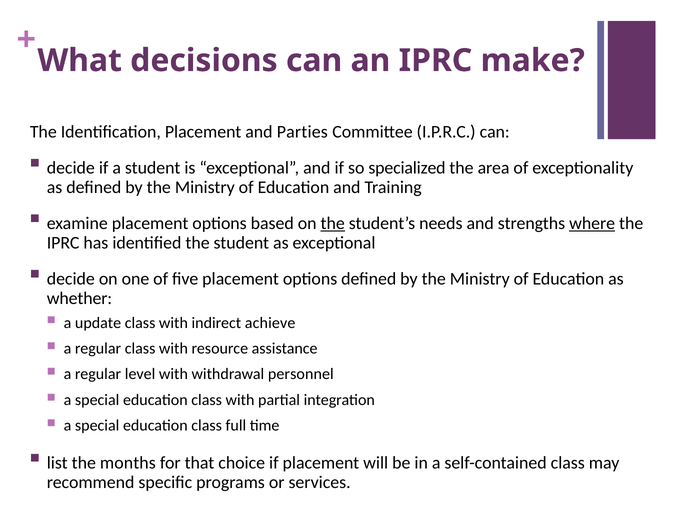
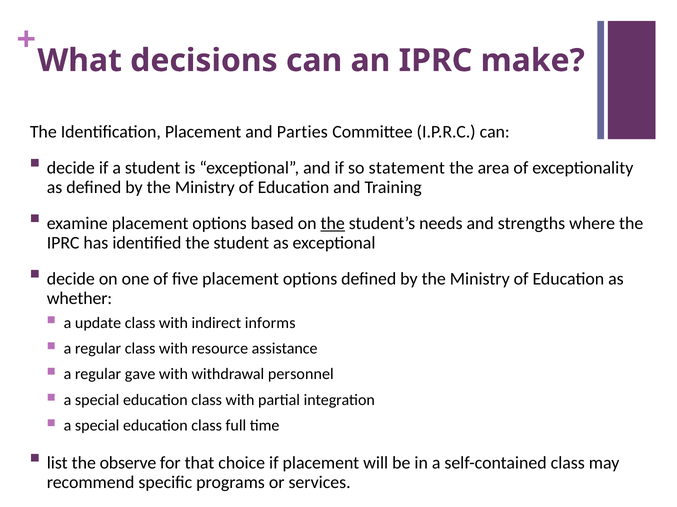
specialized: specialized -> statement
where underline: present -> none
achieve: achieve -> informs
level: level -> gave
months: months -> observe
